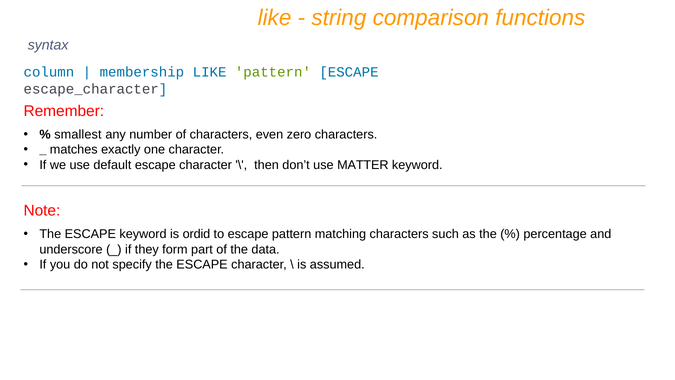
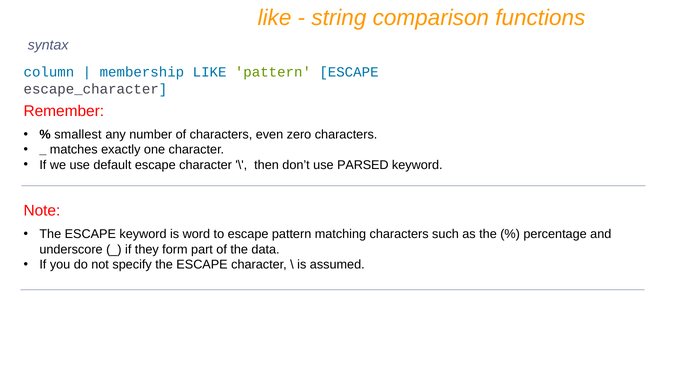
MATTER: MATTER -> PARSED
ordid: ordid -> word
